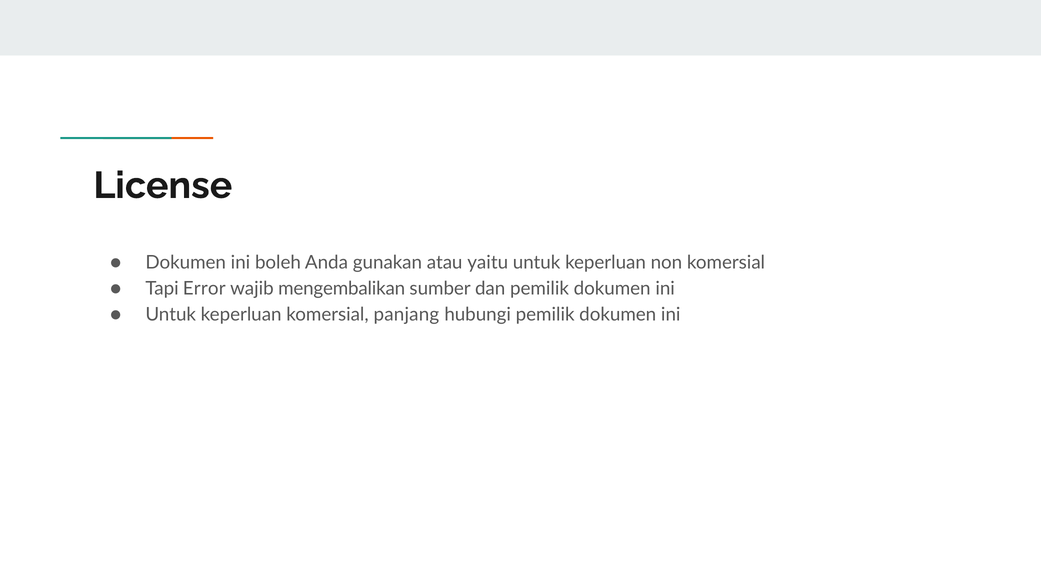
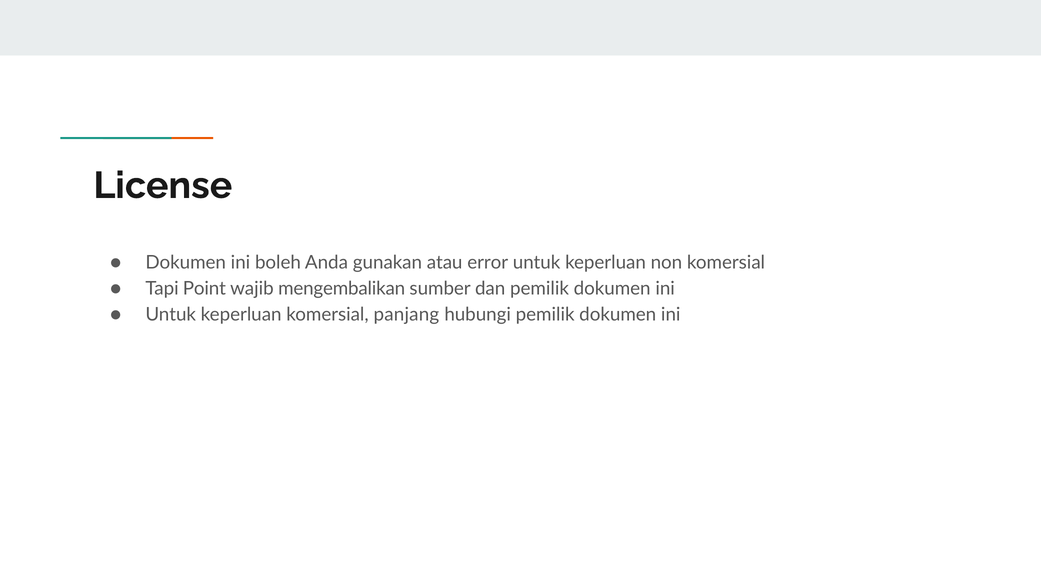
yaitu: yaitu -> error
Error: Error -> Point
